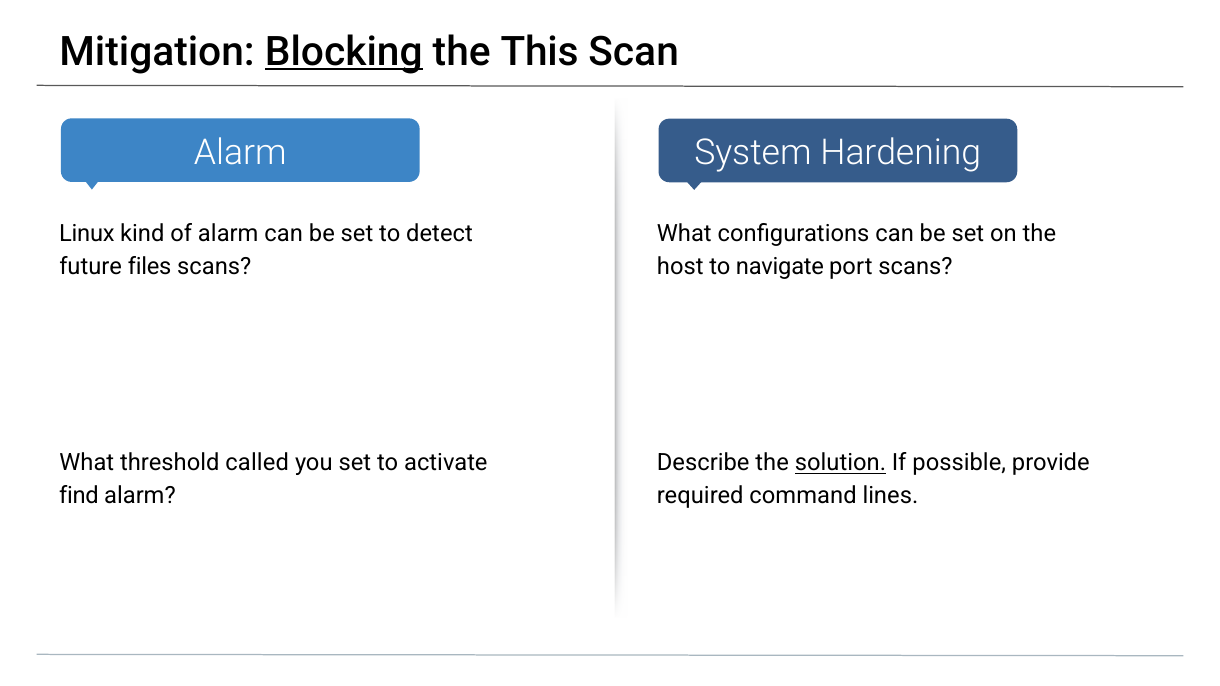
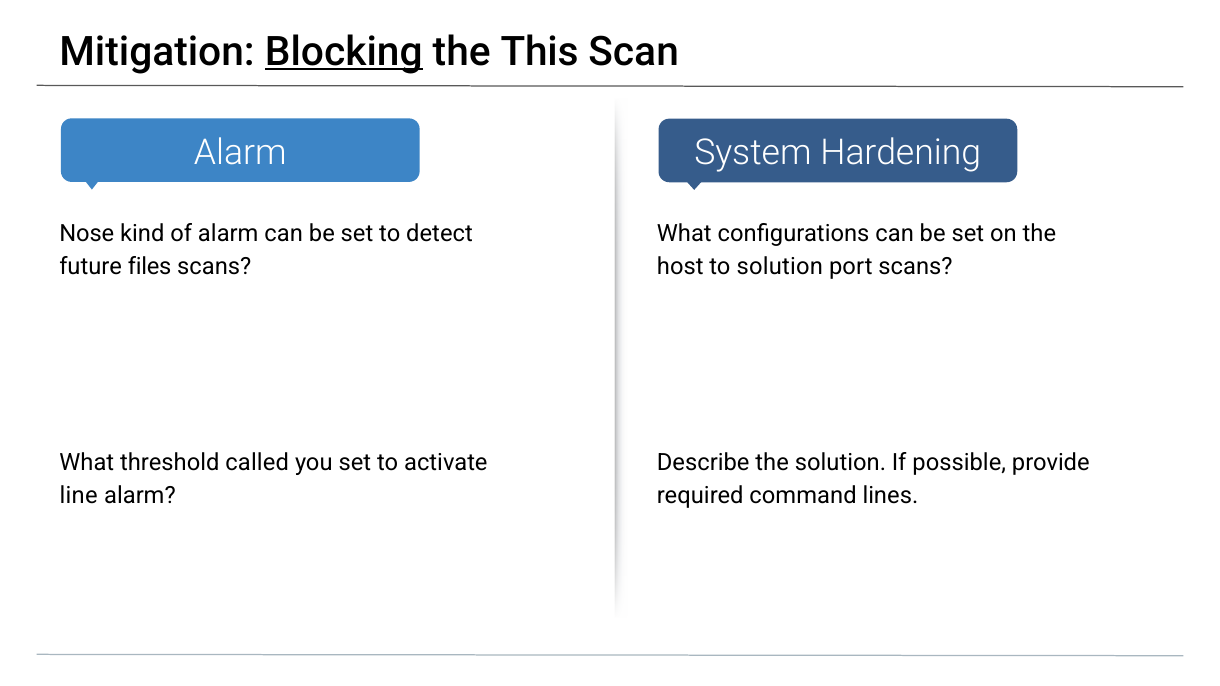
Linux: Linux -> Nose
to navigate: navigate -> solution
solution at (840, 463) underline: present -> none
find: find -> line
